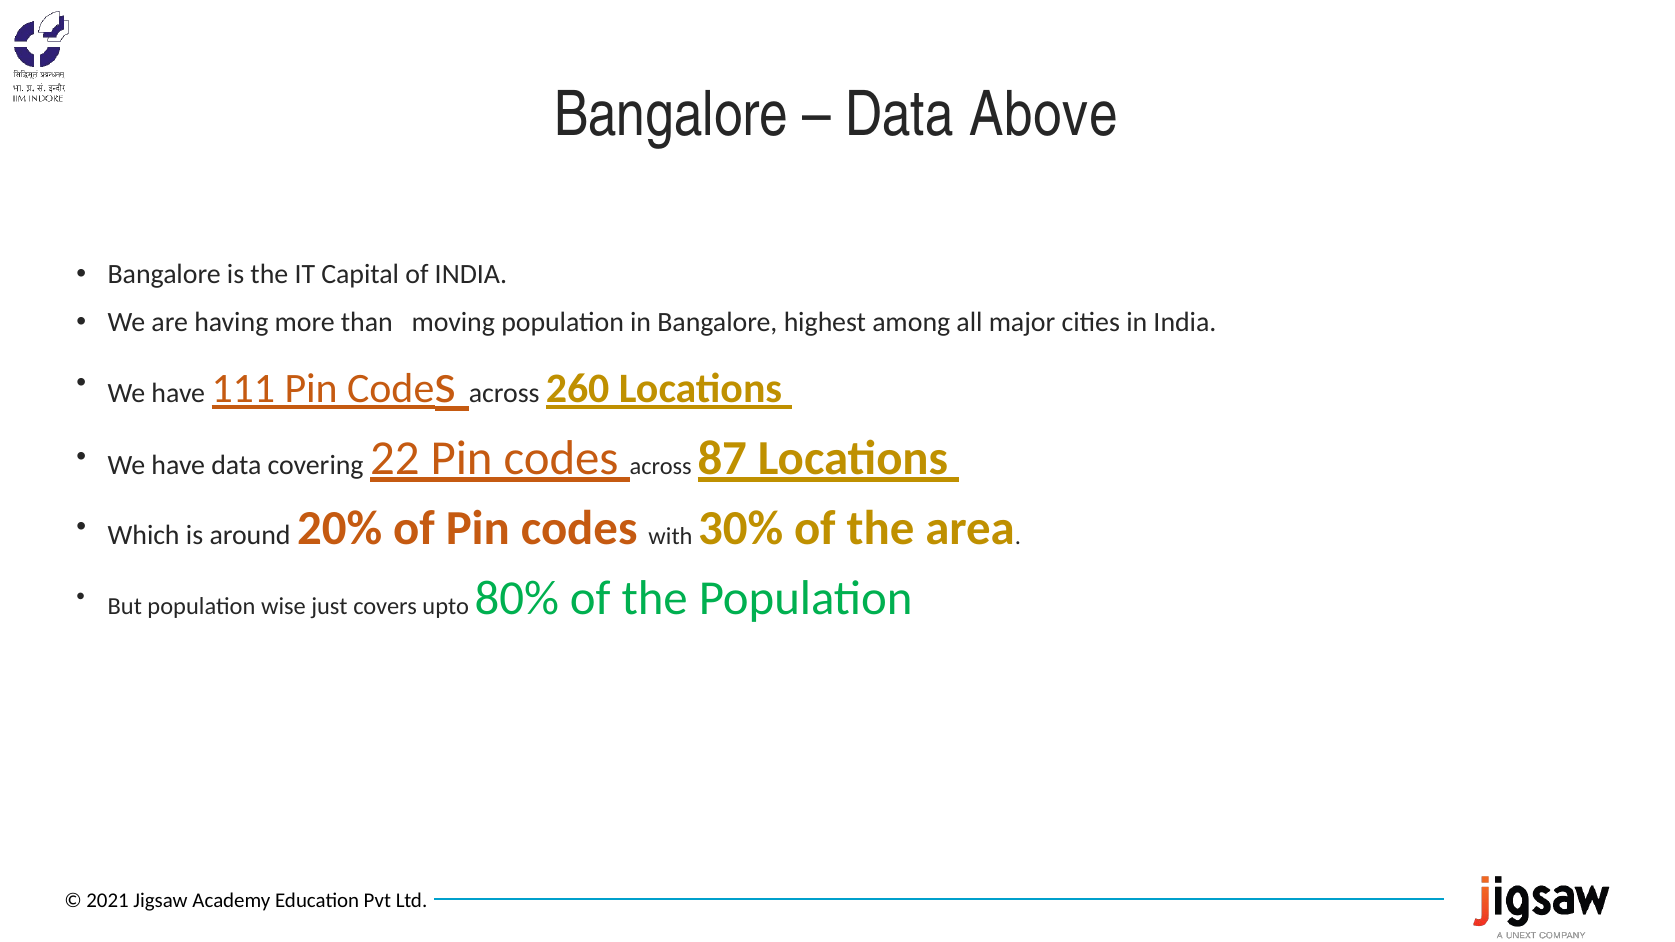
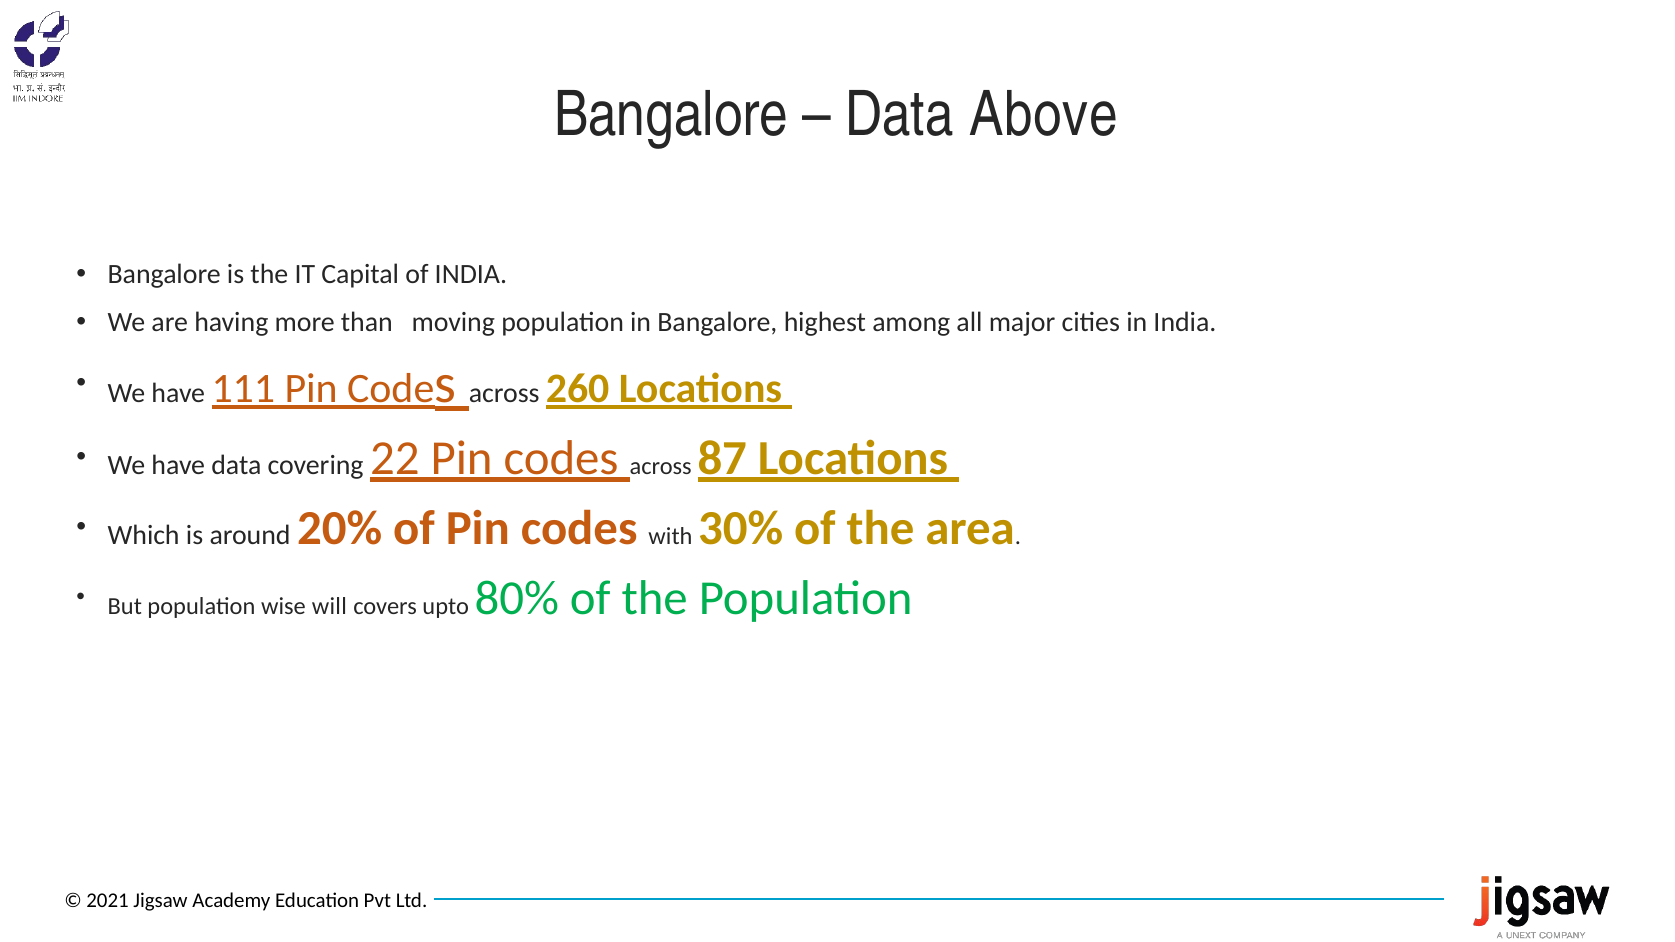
just: just -> will
